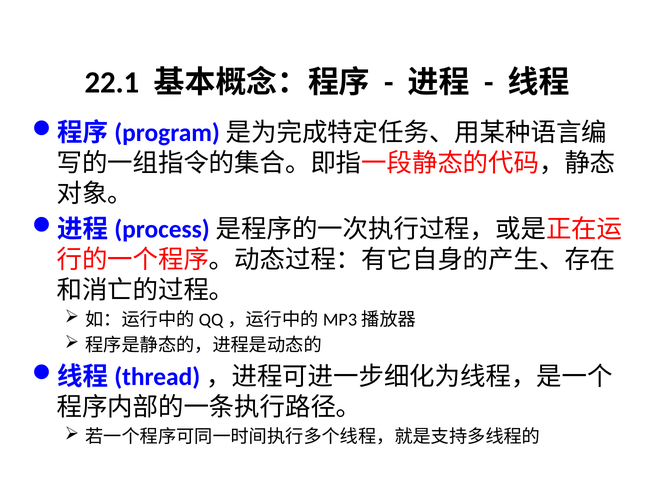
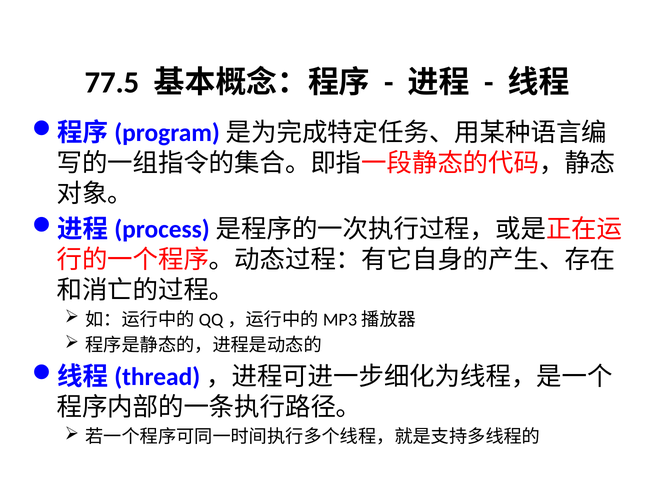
22.1: 22.1 -> 77.5
